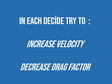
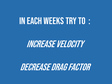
decide: decide -> weeks
